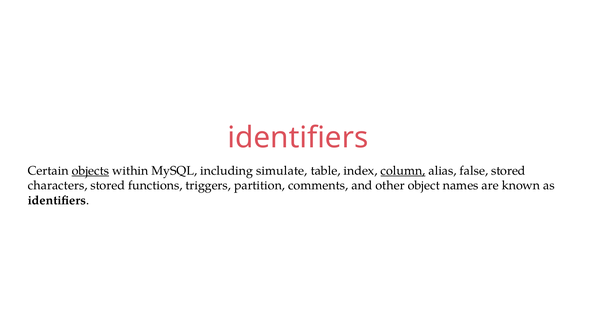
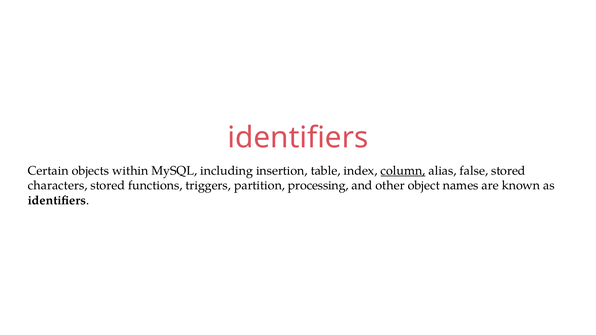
objects underline: present -> none
simulate: simulate -> insertion
comments: comments -> processing
